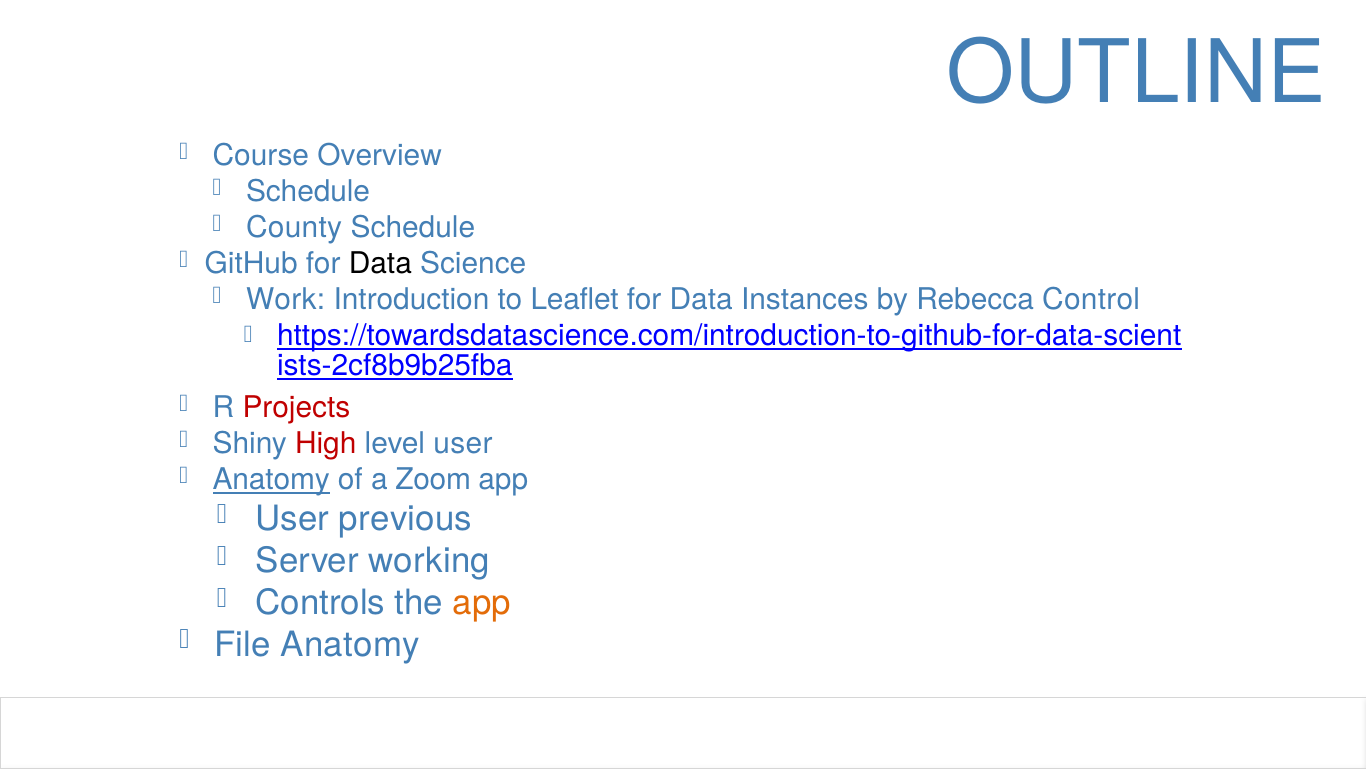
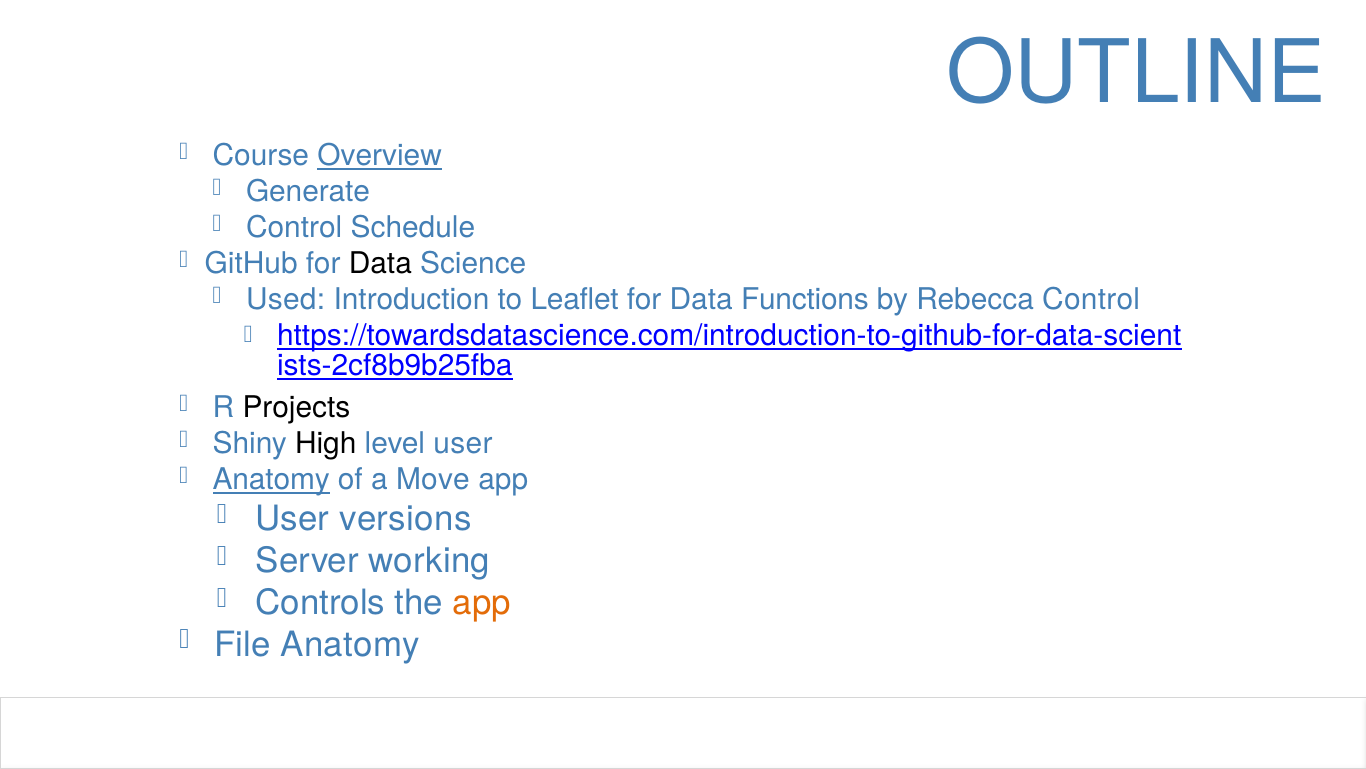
Overview underline: none -> present
Schedule at (308, 192): Schedule -> Generate
County at (294, 227): County -> Control
Work: Work -> Used
Instances: Instances -> Functions
Projects colour: red -> black
High colour: red -> black
Zoom: Zoom -> Move
previous: previous -> versions
